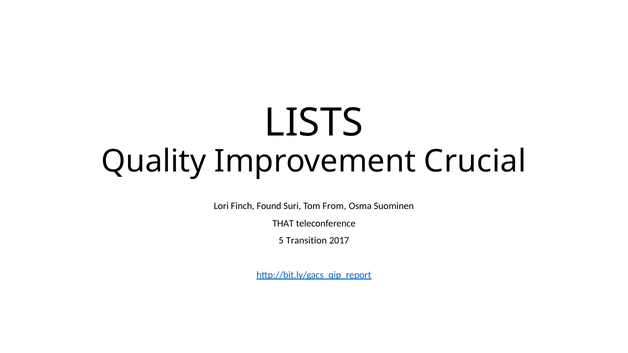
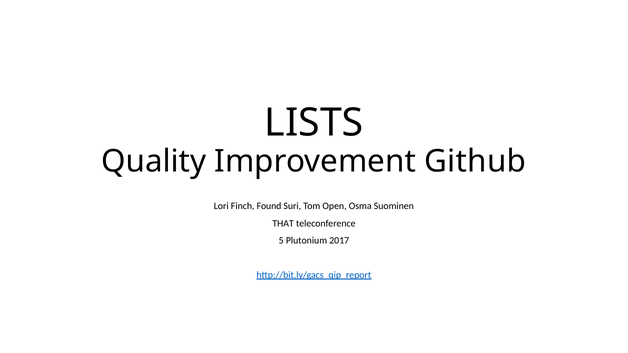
Crucial: Crucial -> Github
From: From -> Open
Transition: Transition -> Plutonium
